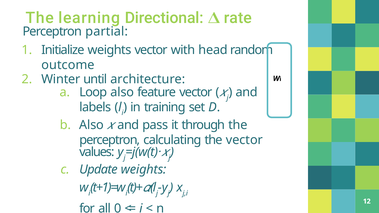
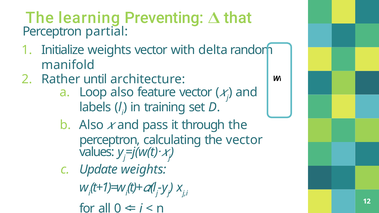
Directional: Directional -> Preventing
rate: rate -> that
head: head -> delta
outcome: outcome -> manifold
Winter: Winter -> Rather
